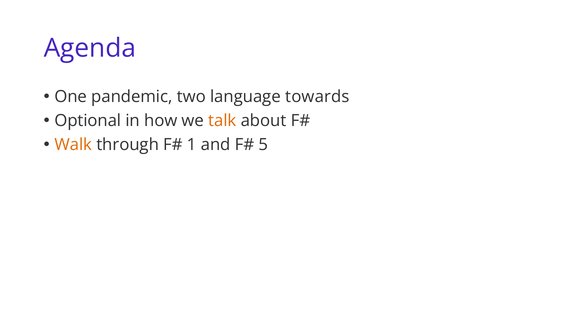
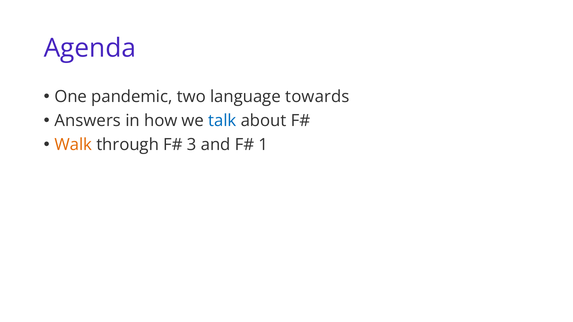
Optional: Optional -> Answers
talk colour: orange -> blue
1: 1 -> 3
5: 5 -> 1
